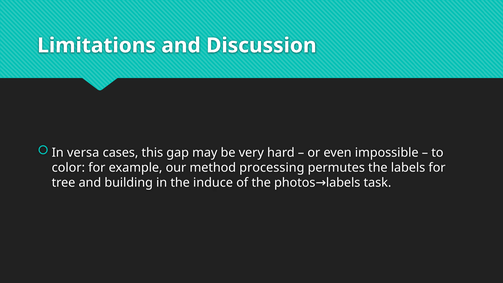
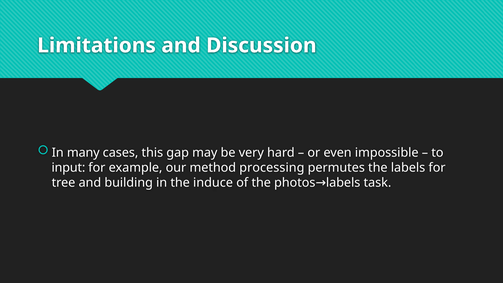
versa: versa -> many
color: color -> input
